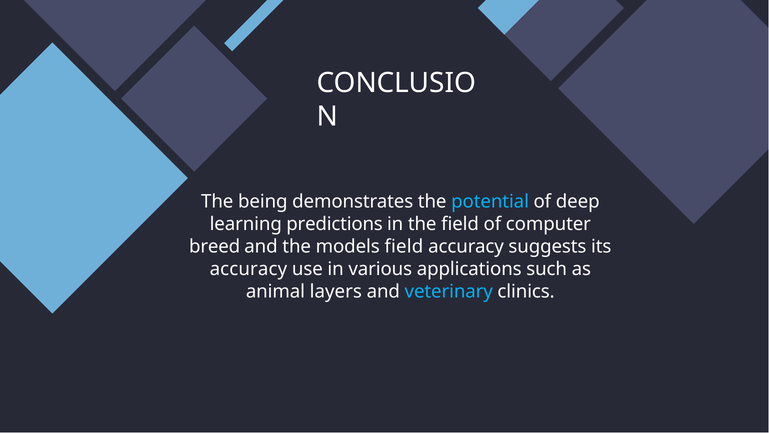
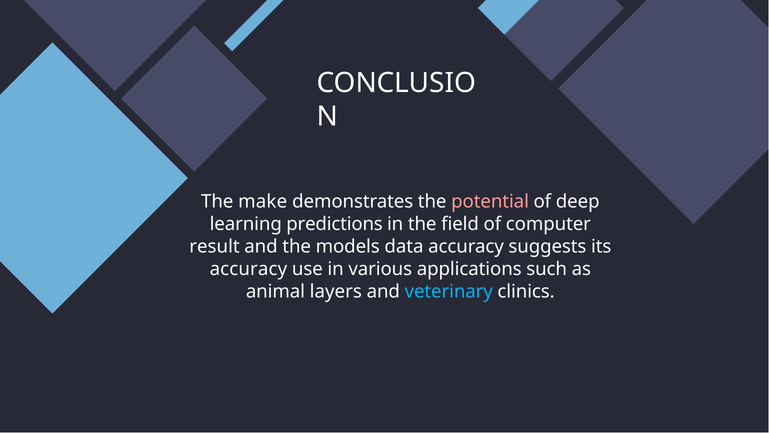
being: being -> make
potential colour: light blue -> pink
breed: breed -> result
models field: field -> data
